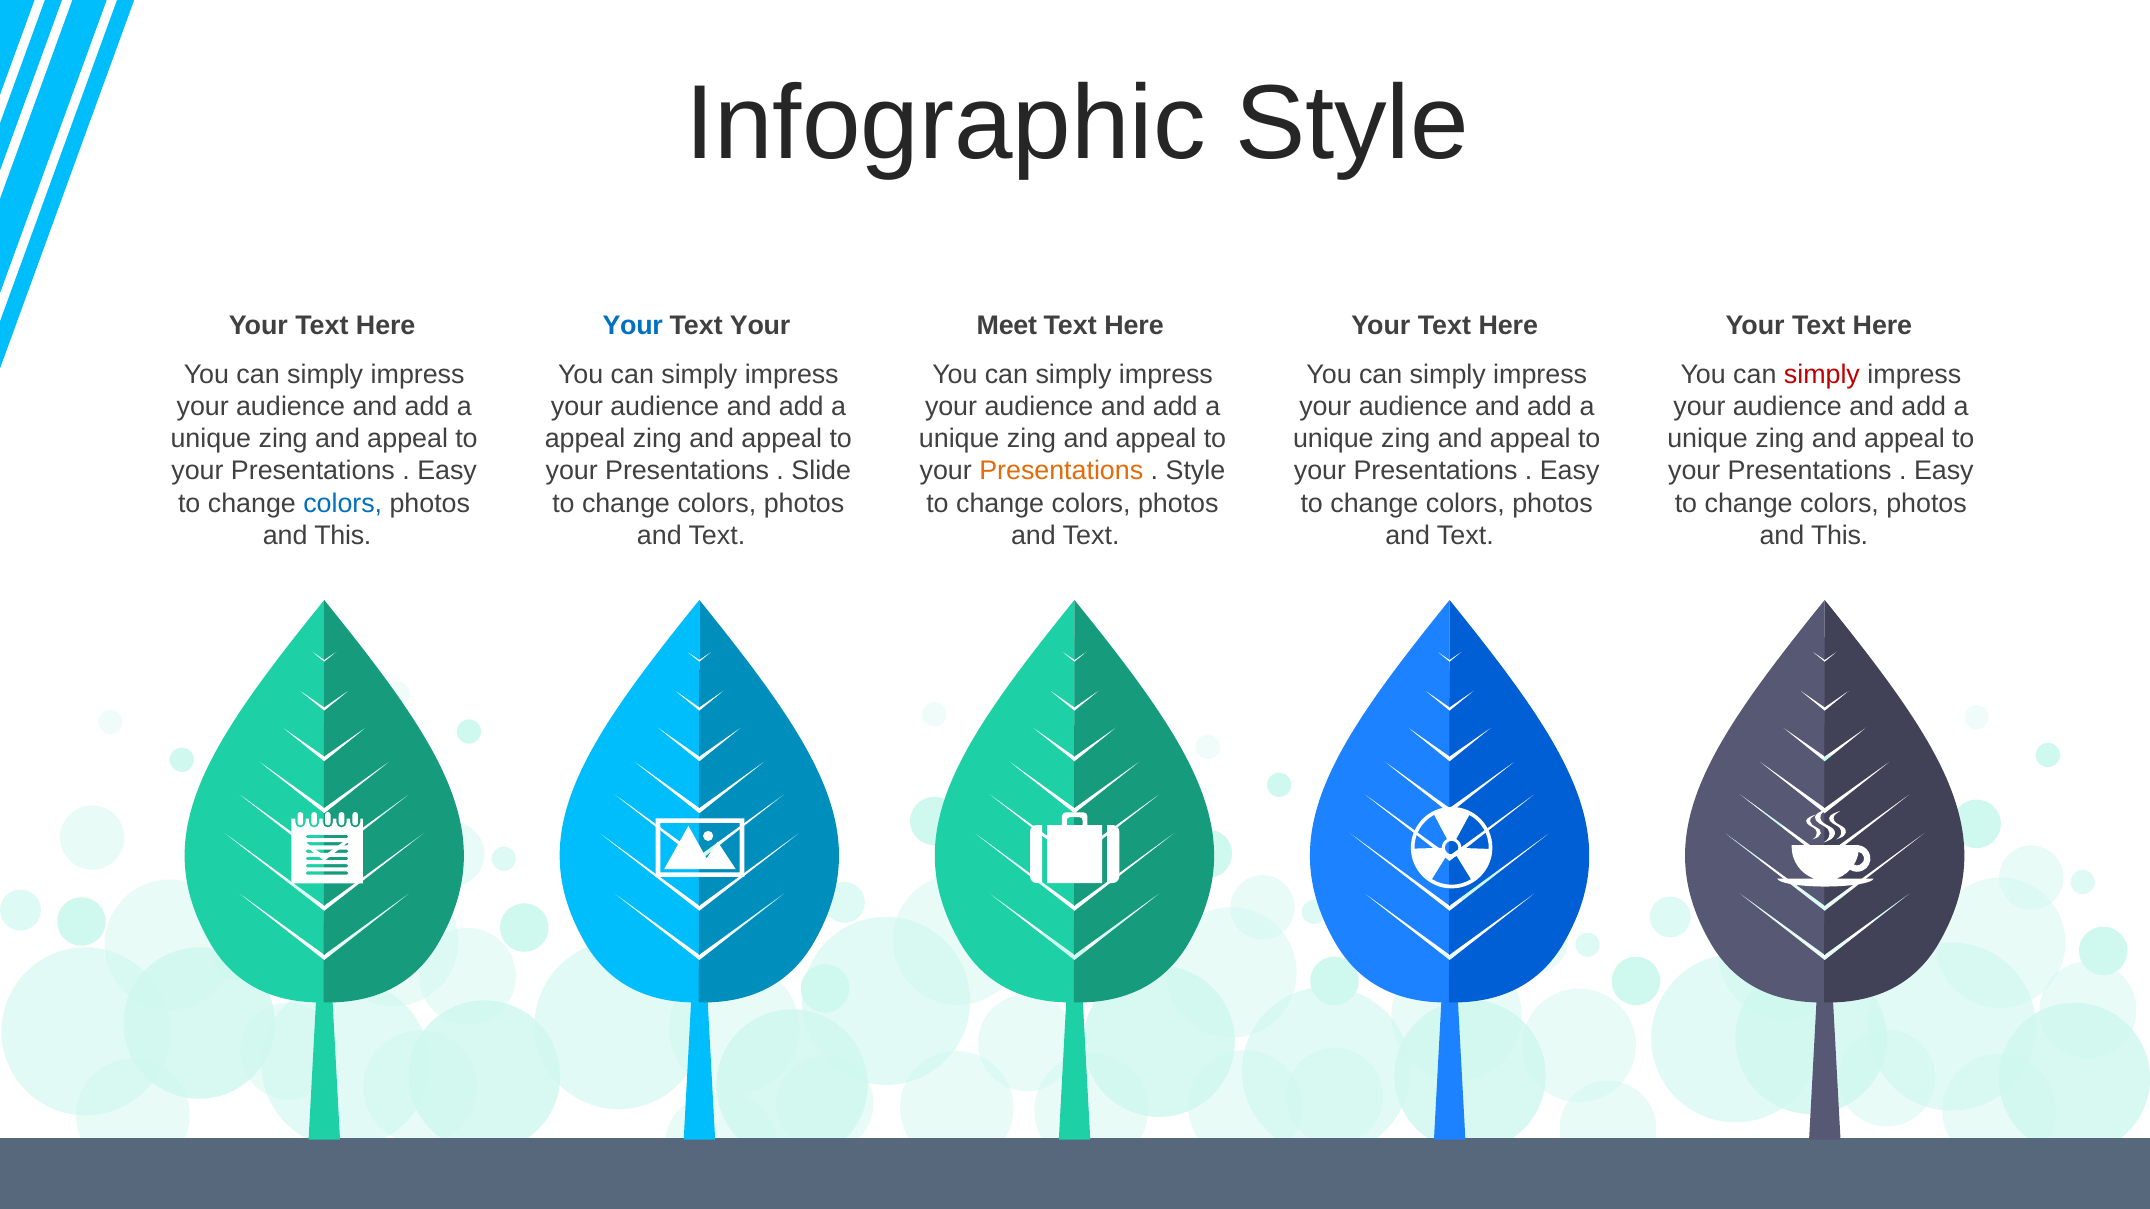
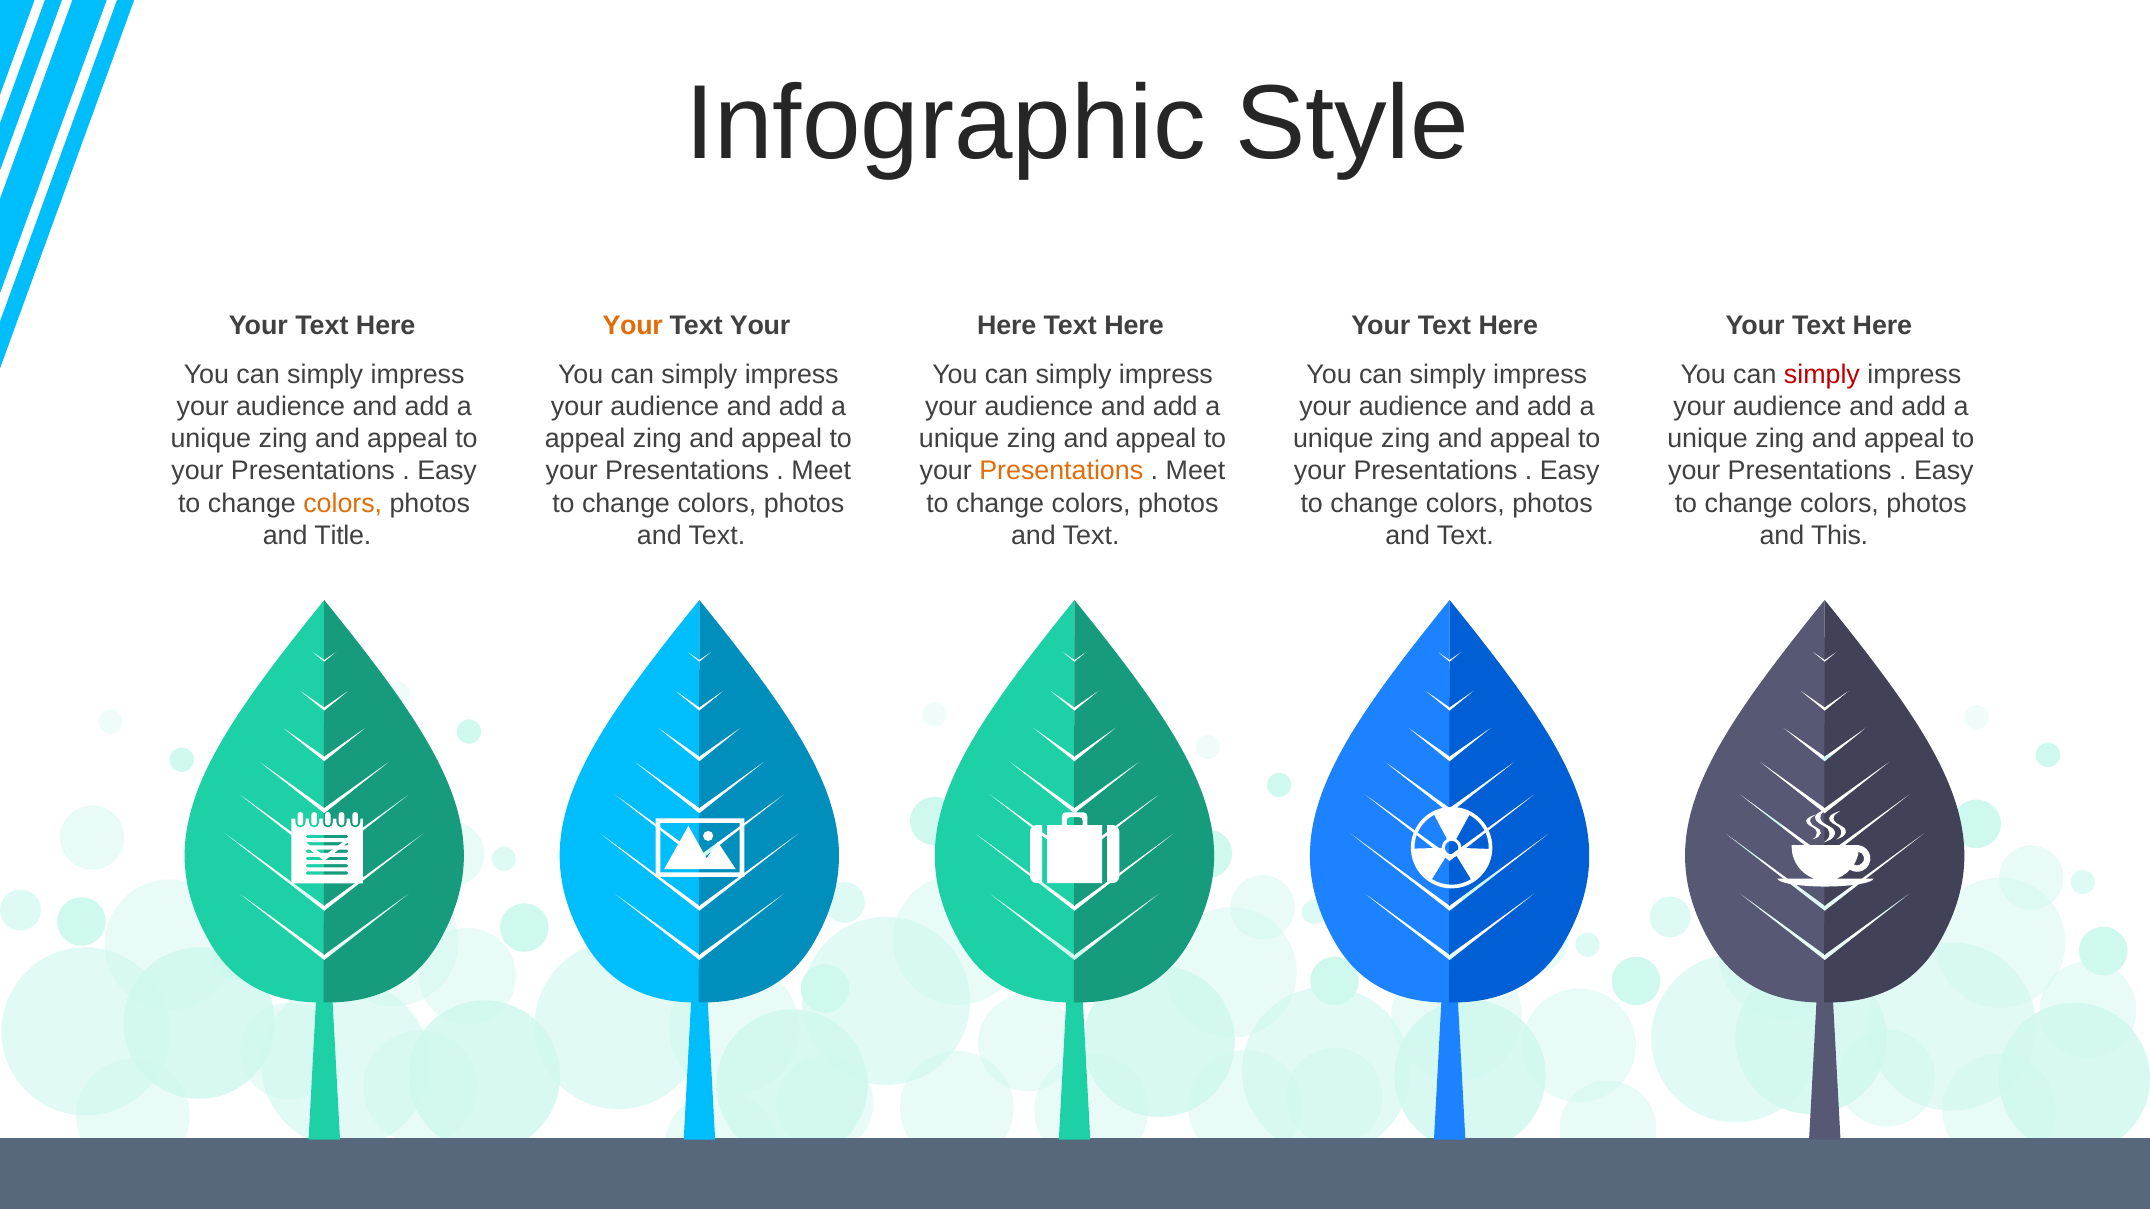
Your at (633, 326) colour: blue -> orange
Meet at (1007, 326): Meet -> Here
Slide at (821, 471): Slide -> Meet
Style at (1195, 471): Style -> Meet
colors at (343, 503) colour: blue -> orange
This at (343, 536): This -> Title
